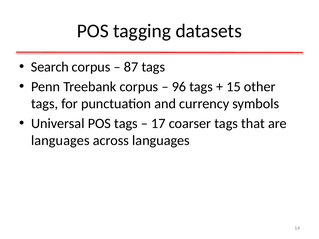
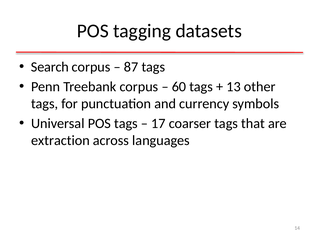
96: 96 -> 60
15: 15 -> 13
languages at (60, 141): languages -> extraction
